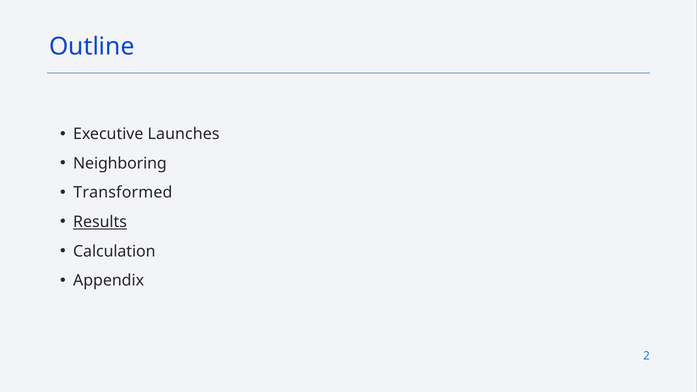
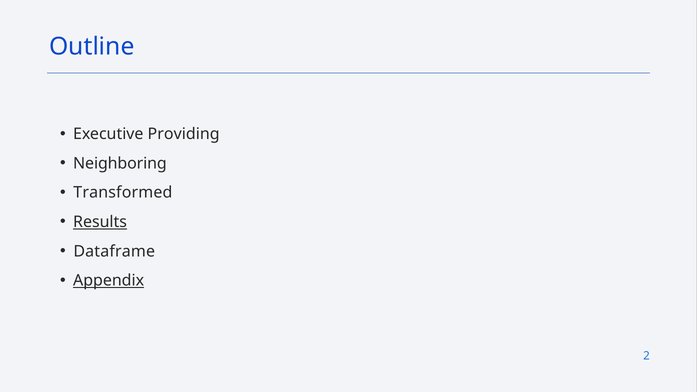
Launches: Launches -> Providing
Calculation: Calculation -> Dataframe
Appendix underline: none -> present
